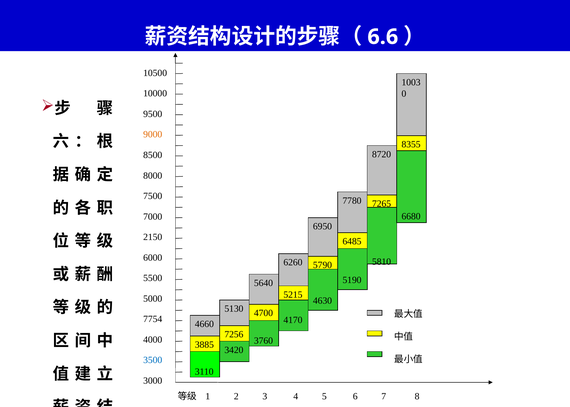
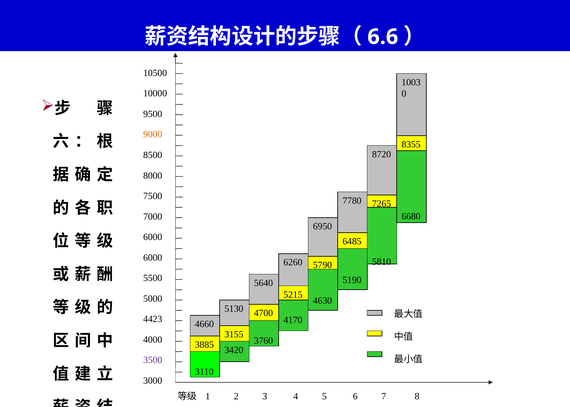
2150 at (153, 237): 2150 -> 6000
7754: 7754 -> 4423
7256: 7256 -> 3155
3500 colour: blue -> purple
